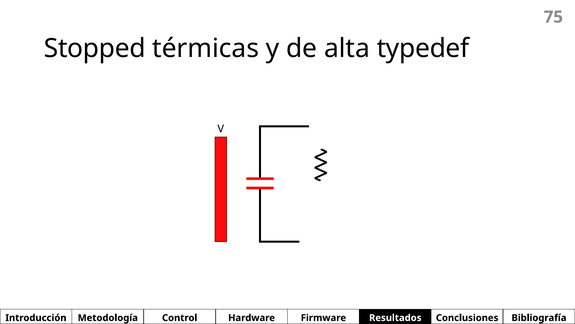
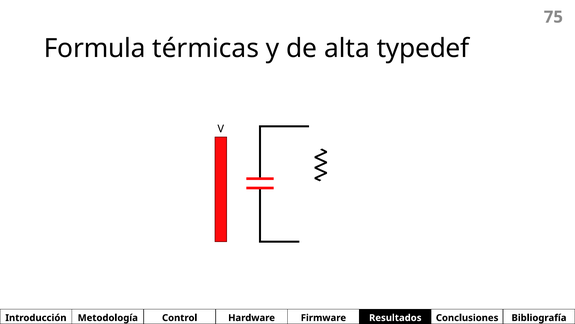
Stopped: Stopped -> Formula
